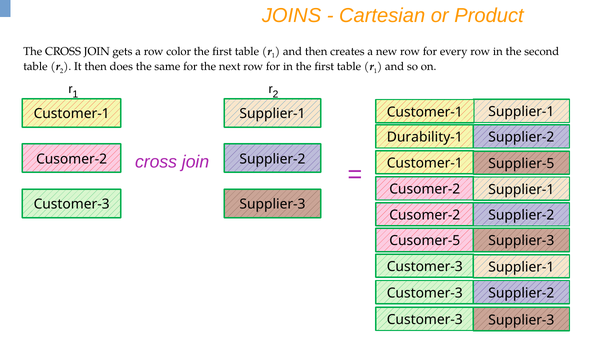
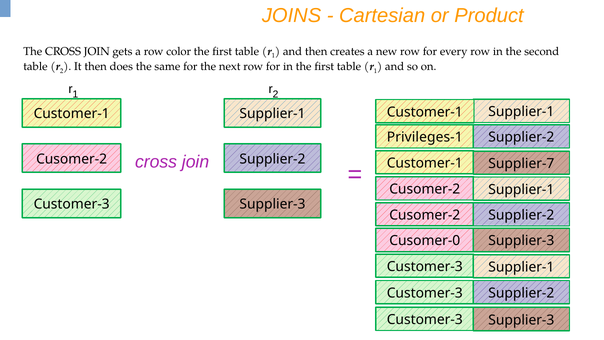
Durability-1: Durability-1 -> Privileges-1
Supplier-5: Supplier-5 -> Supplier-7
Cusomer-5: Cusomer-5 -> Cusomer-0
